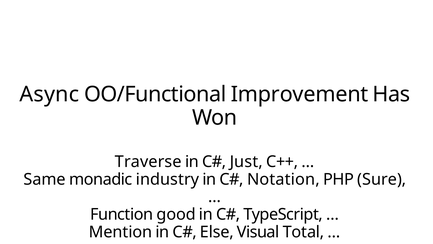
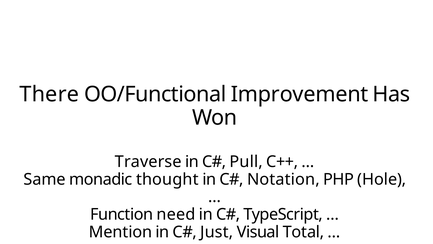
Async: Async -> There
Just: Just -> Pull
industry: industry -> thought
Sure: Sure -> Hole
good: good -> need
Else: Else -> Just
